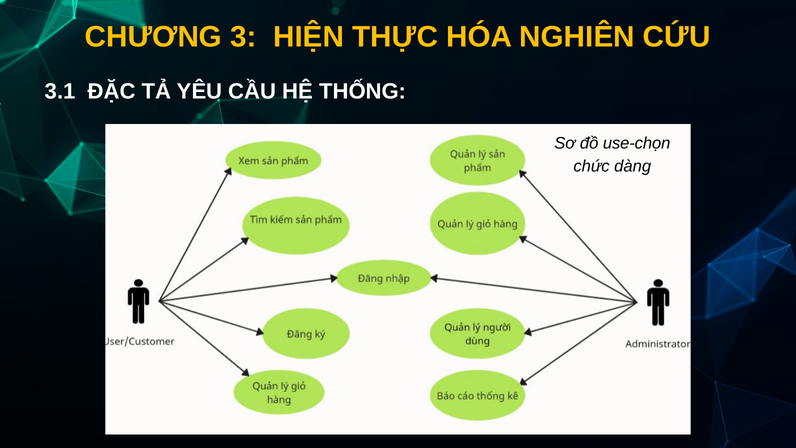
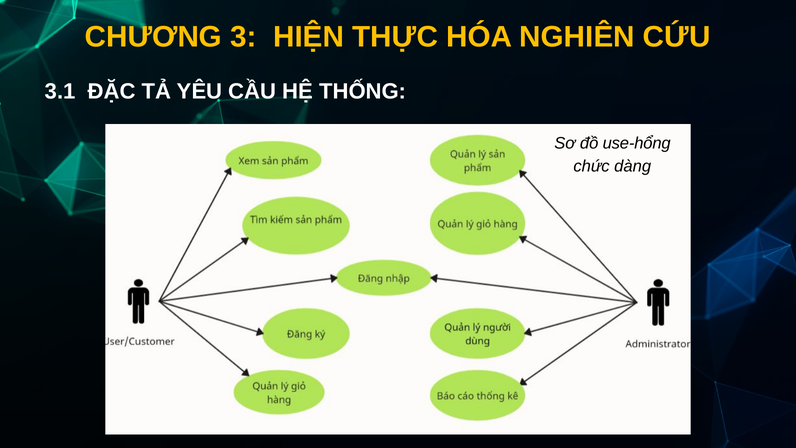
use-chọn: use-chọn -> use-hổng
